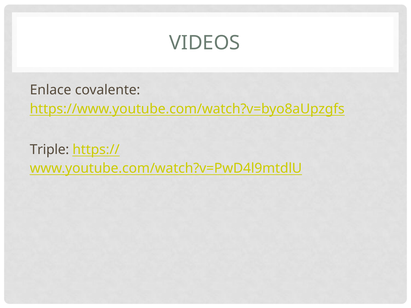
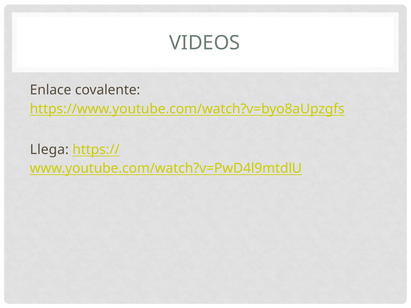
Triple: Triple -> Llega
